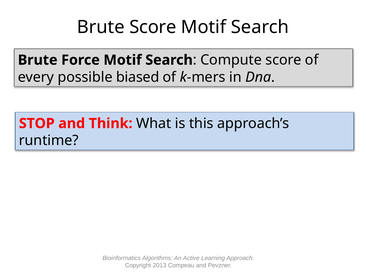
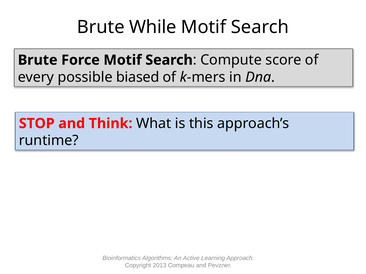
Brute Score: Score -> While
